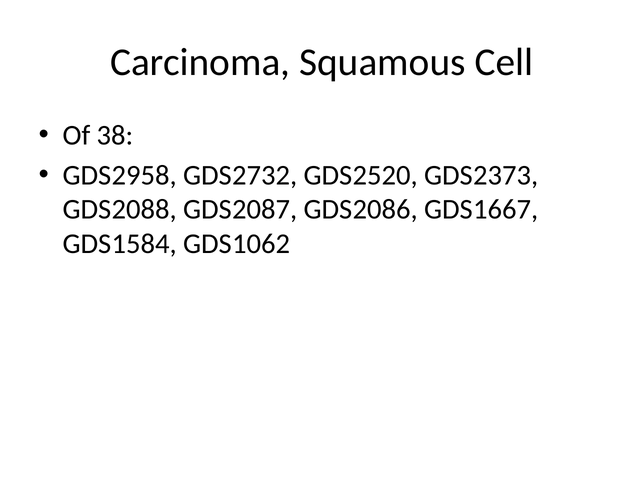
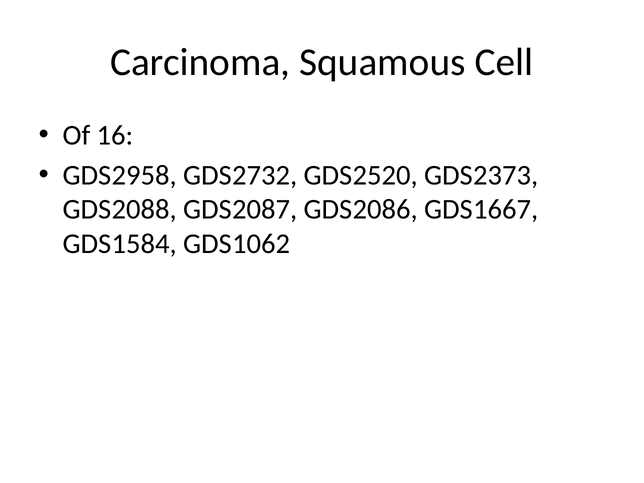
38: 38 -> 16
